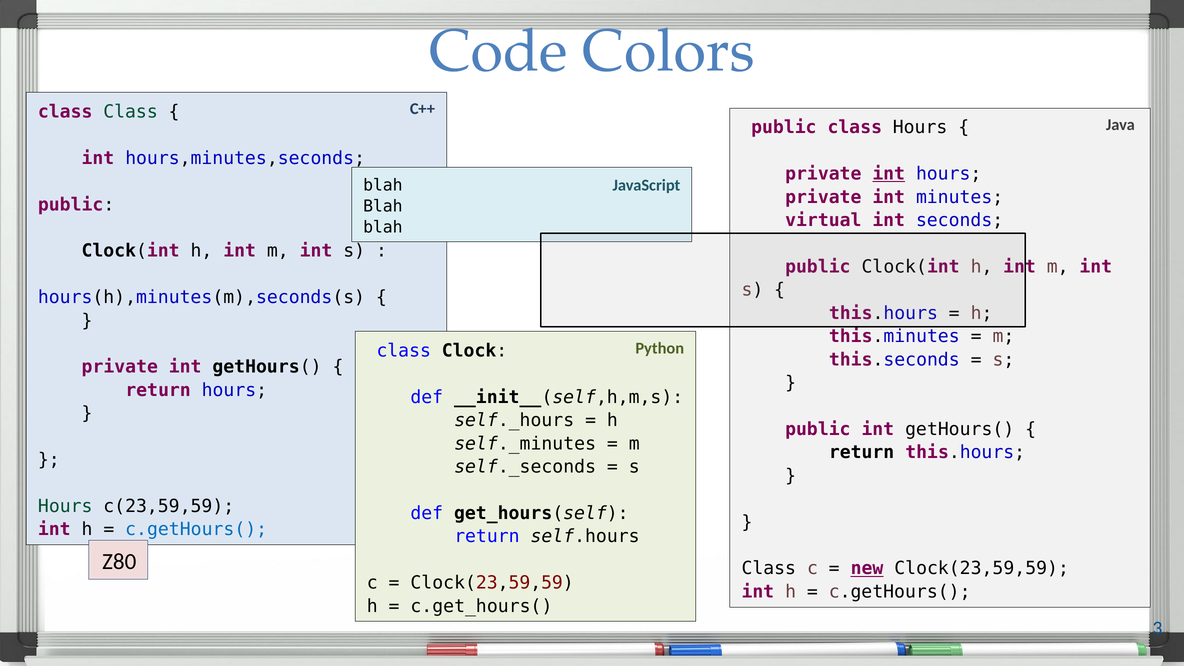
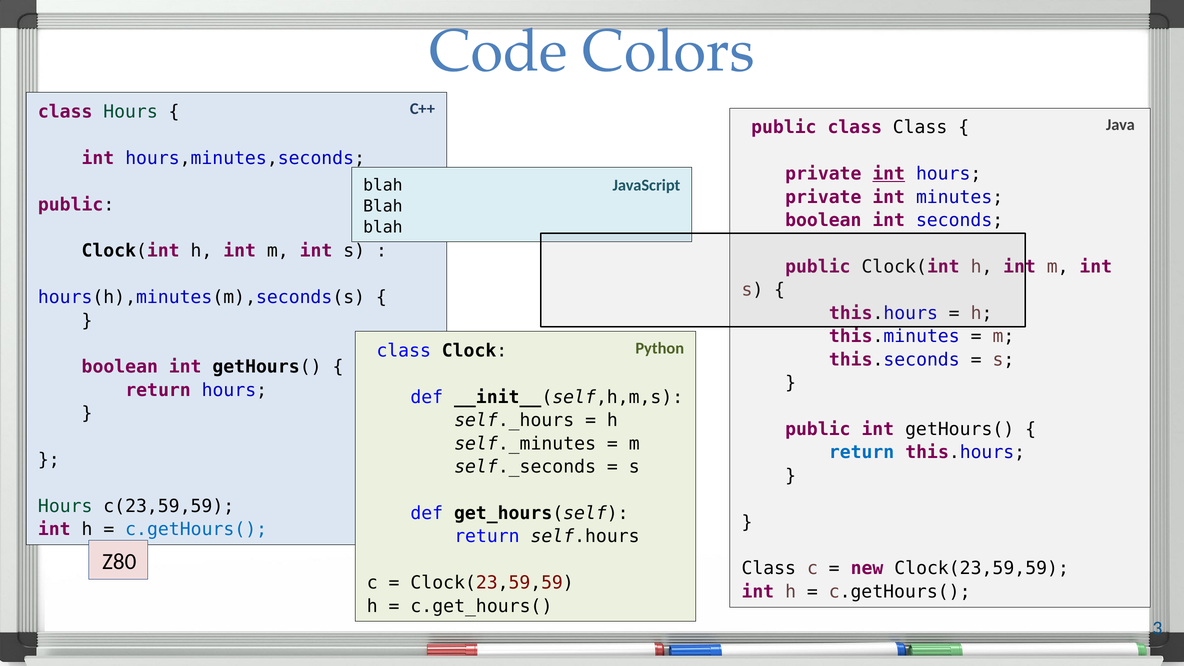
class Class: Class -> Hours
class Hours: Hours -> Class
virtual at (823, 220): virtual -> boolean
private at (120, 367): private -> boolean
return at (862, 452) colour: black -> blue
new underline: present -> none
